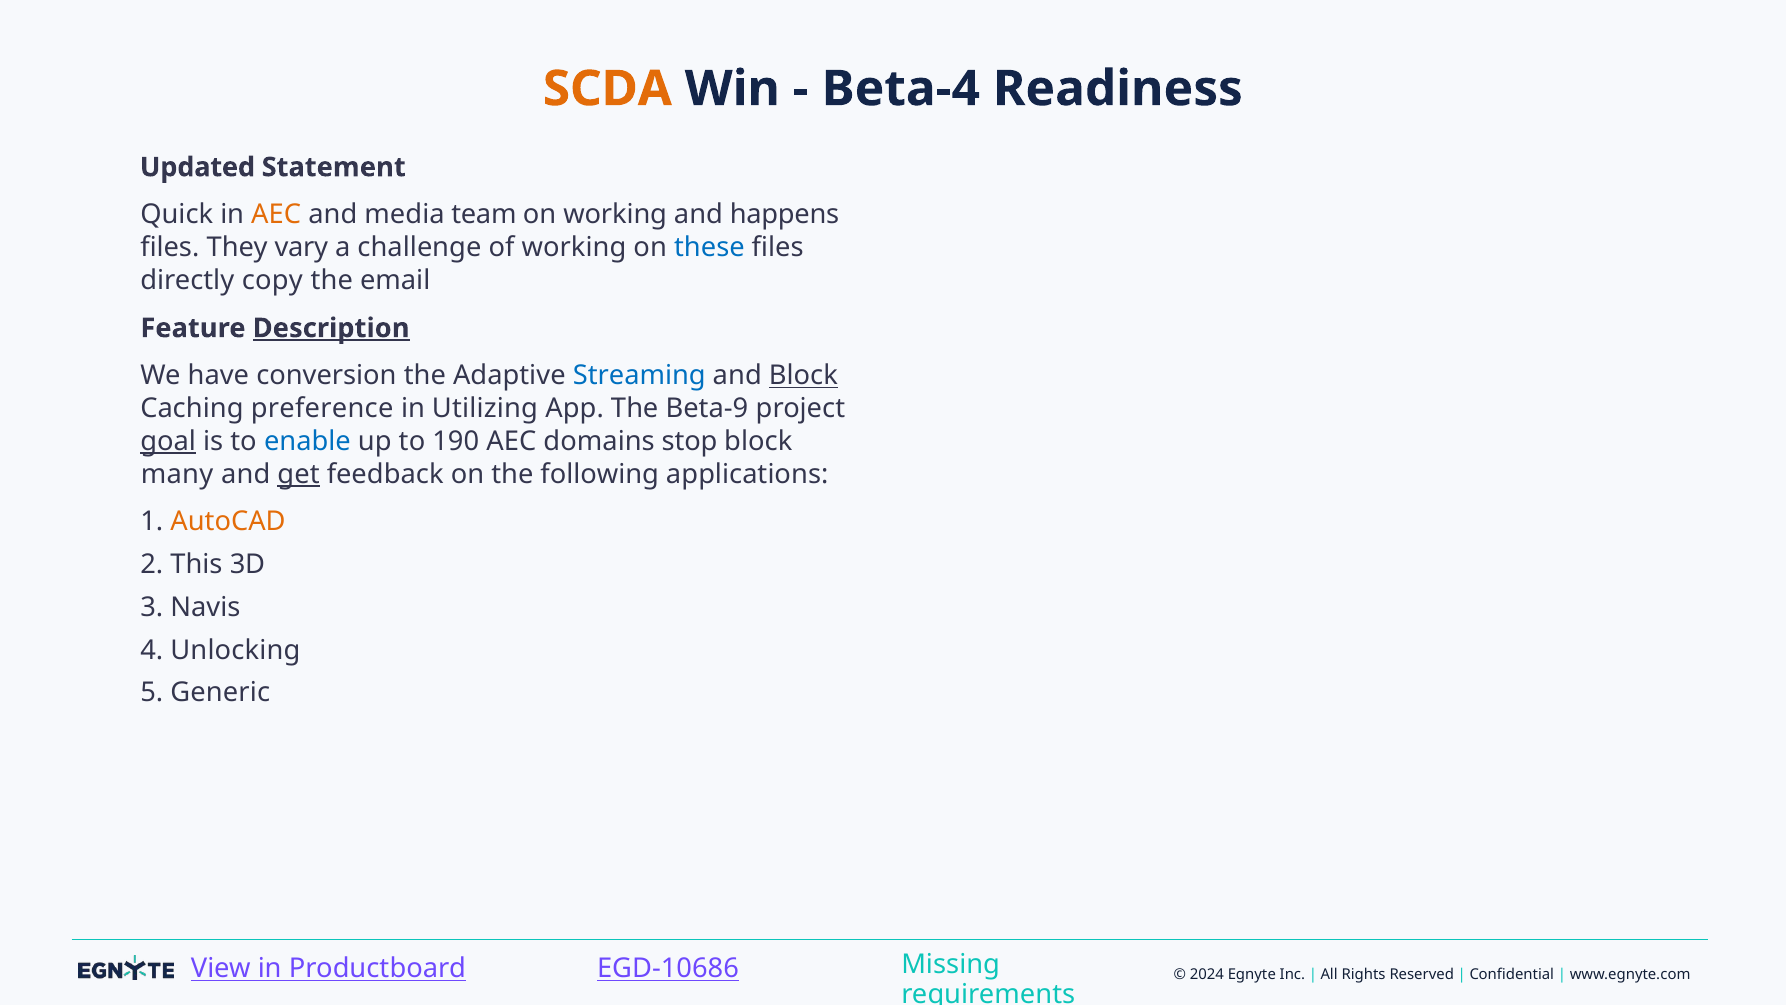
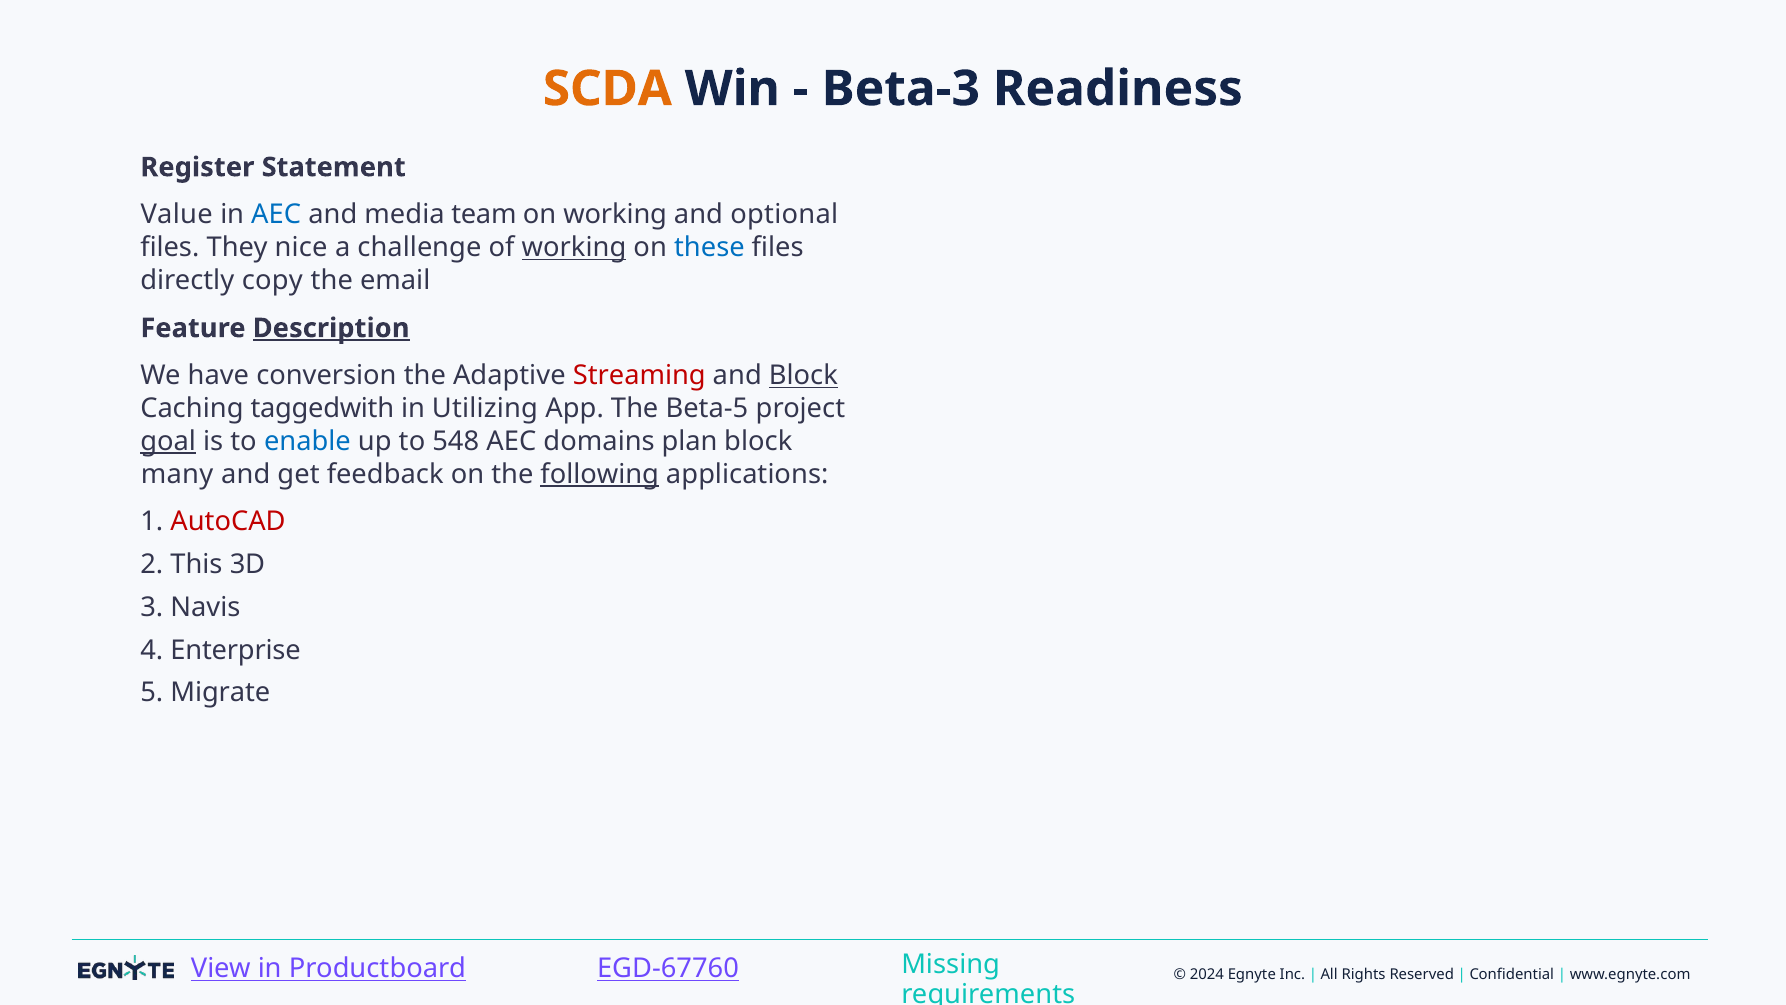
Beta-4: Beta-4 -> Beta-3
Updated: Updated -> Register
Quick: Quick -> Value
AEC at (276, 215) colour: orange -> blue
happens: happens -> optional
vary: vary -> nice
working at (574, 248) underline: none -> present
Streaming colour: blue -> red
preference: preference -> taggedwith
Beta-9: Beta-9 -> Beta-5
190: 190 -> 548
stop: stop -> plan
get underline: present -> none
following underline: none -> present
AutoCAD colour: orange -> red
Unlocking: Unlocking -> Enterprise
Generic: Generic -> Migrate
EGD-10686: EGD-10686 -> EGD-67760
